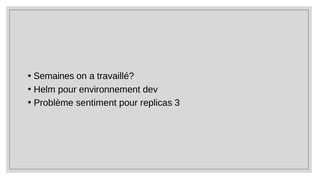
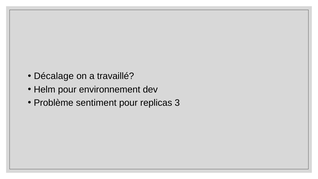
Semaines: Semaines -> Décalage
